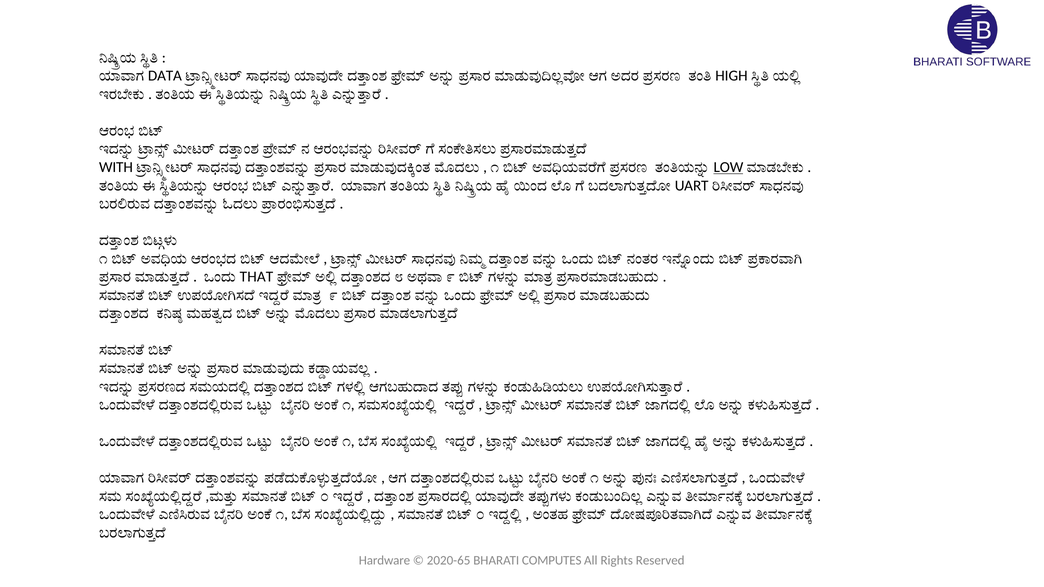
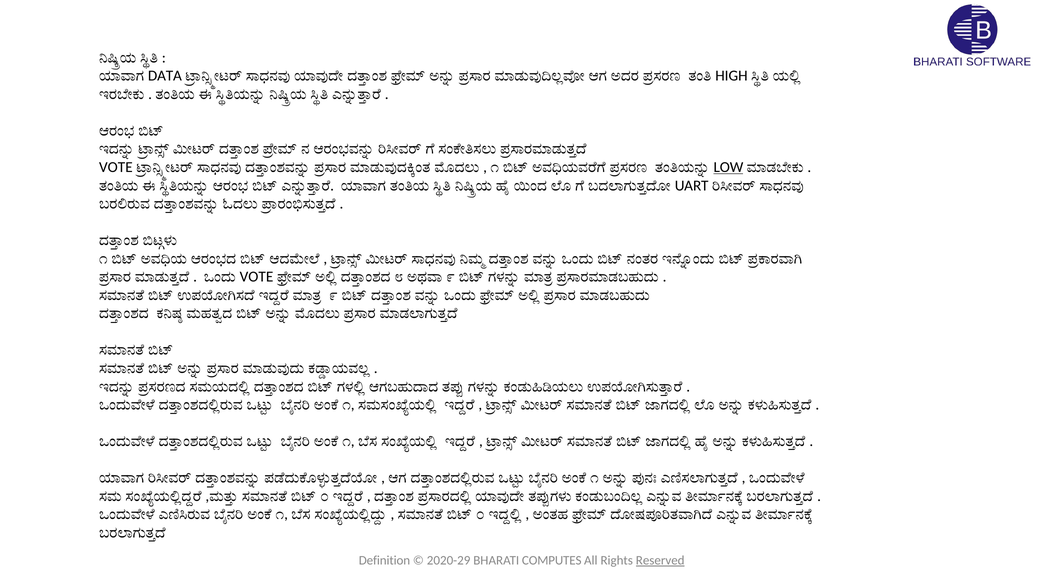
WITH at (116, 167): WITH -> VOTE
THAT at (256, 277): THAT -> VOTE
Hardware: Hardware -> Definition
2020-65: 2020-65 -> 2020-29
Reserved underline: none -> present
